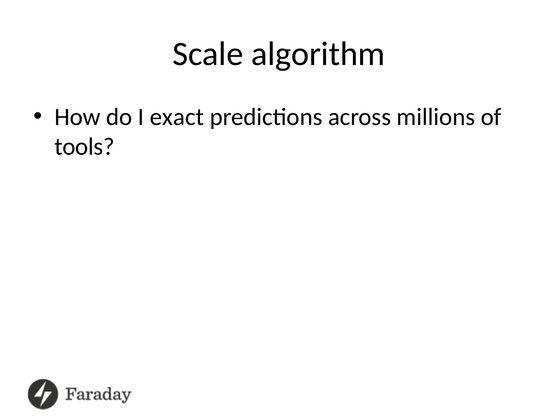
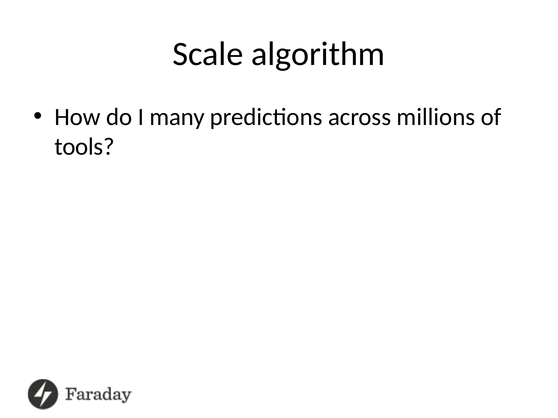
exact: exact -> many
